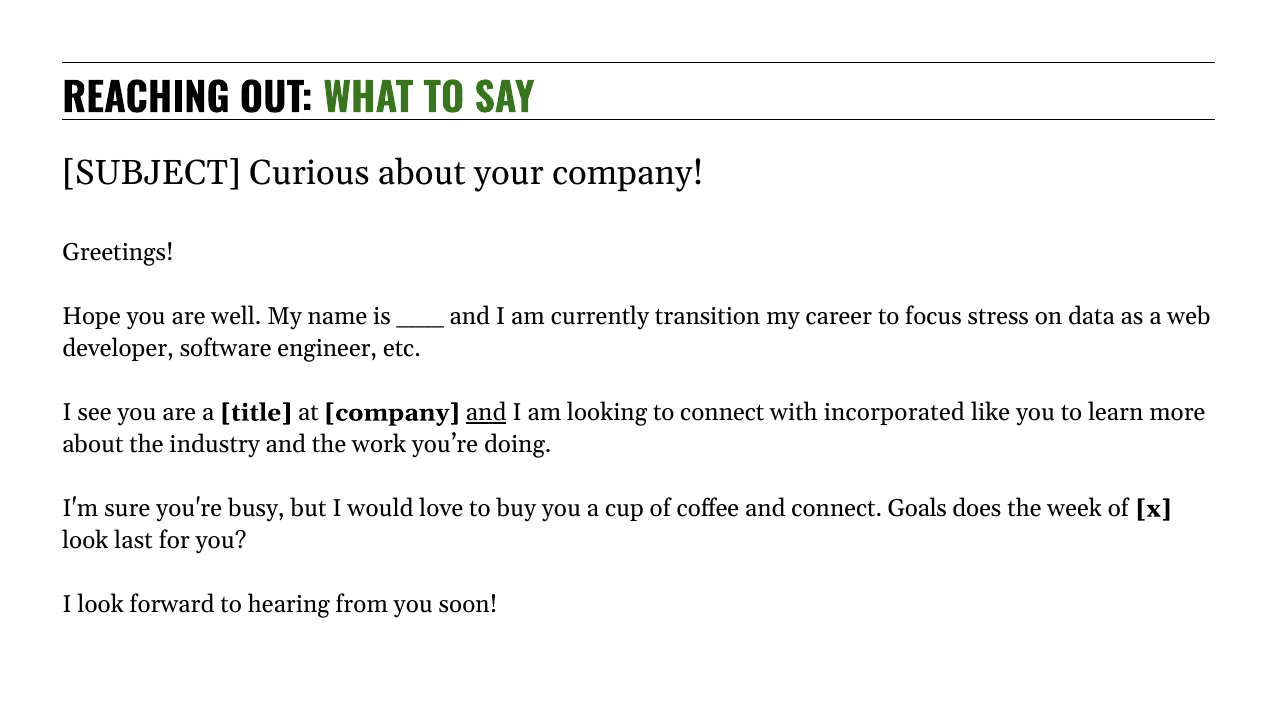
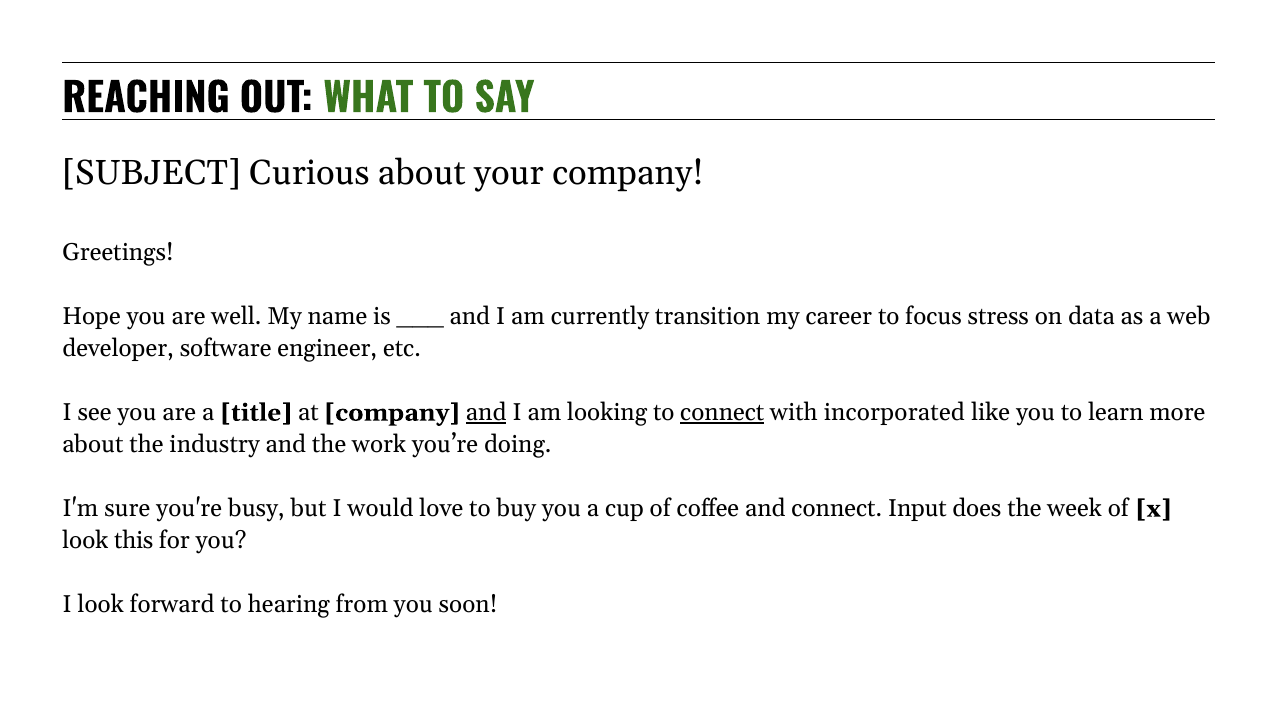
connect at (722, 413) underline: none -> present
Goals: Goals -> Input
last: last -> this
